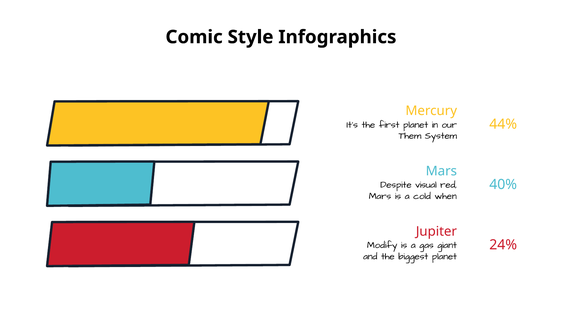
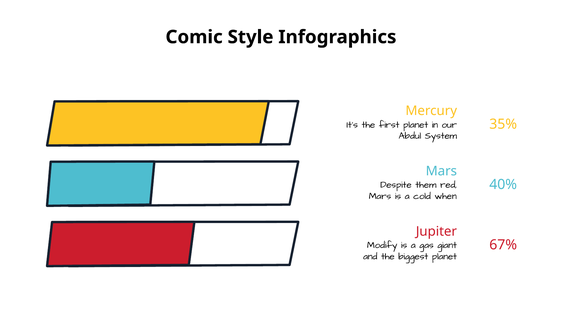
44%: 44% -> 35%
Them: Them -> Abdul
visual: visual -> them
24%: 24% -> 67%
